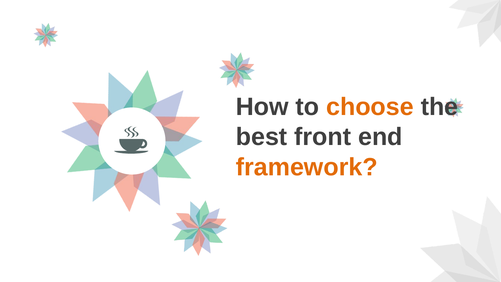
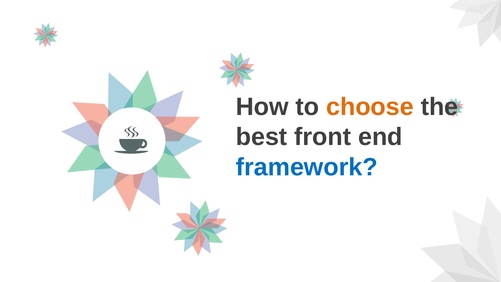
framework colour: orange -> blue
